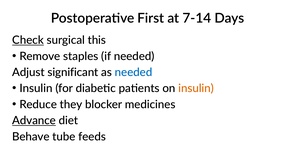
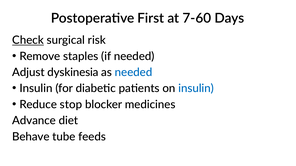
7-14: 7-14 -> 7-60
this: this -> risk
significant: significant -> dyskinesia
insulin at (196, 89) colour: orange -> blue
they: they -> stop
Advance underline: present -> none
